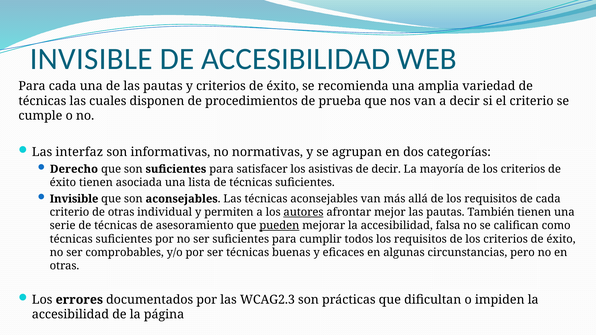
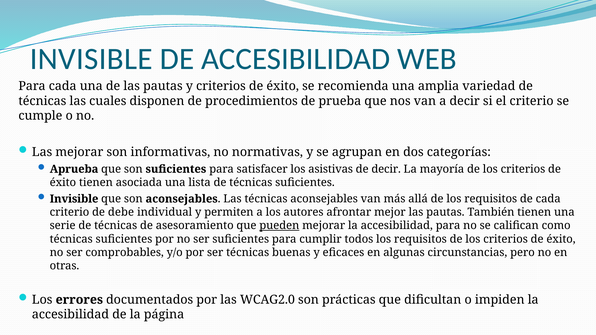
Las interfaz: interfaz -> mejorar
Derecho: Derecho -> Aprueba
de otras: otras -> debe
autores underline: present -> none
accesibilidad falsa: falsa -> para
WCAG2.3: WCAG2.3 -> WCAG2.0
